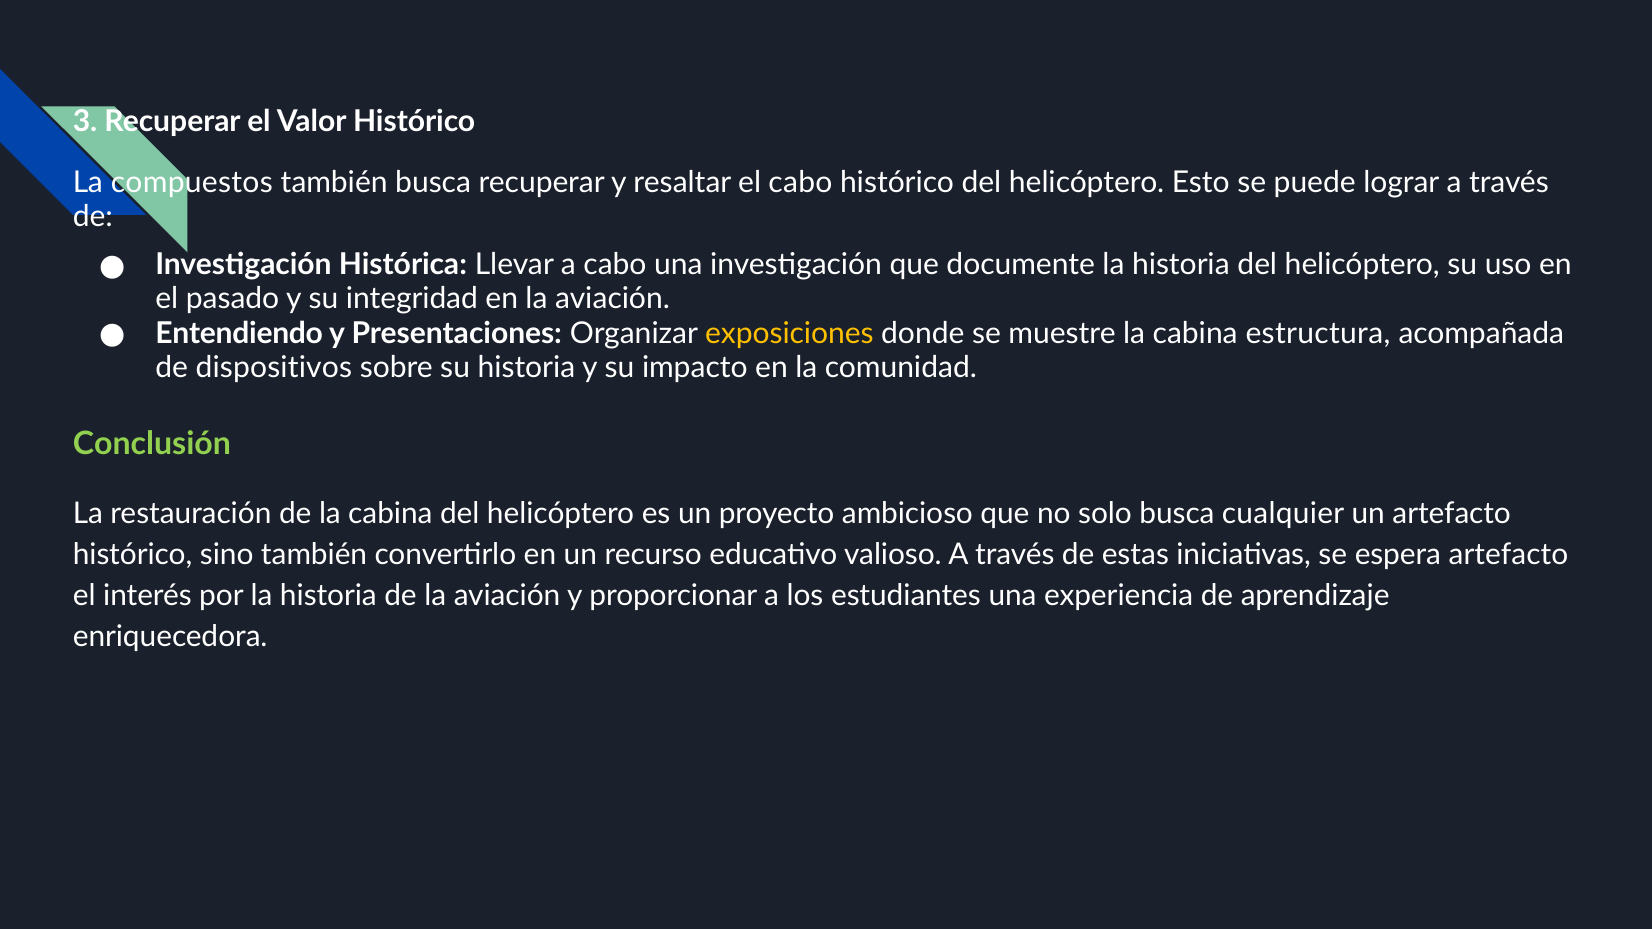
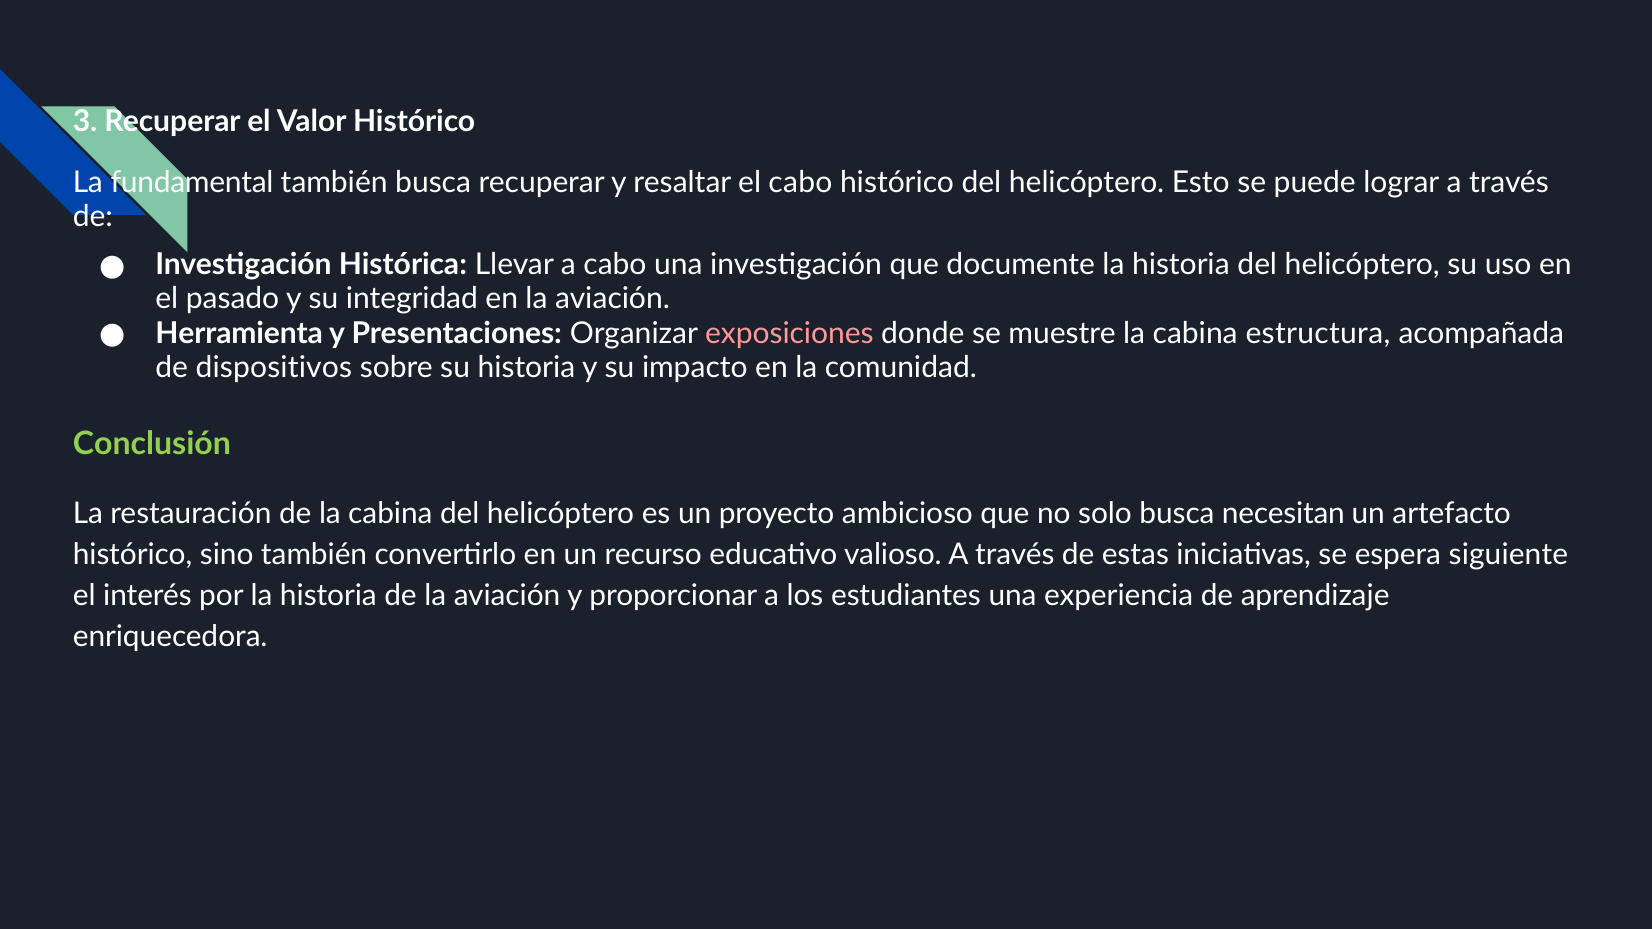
compuestos: compuestos -> fundamental
Entendiendo: Entendiendo -> Herramienta
exposiciones colour: yellow -> pink
cualquier: cualquier -> necesitan
espera artefacto: artefacto -> siguiente
